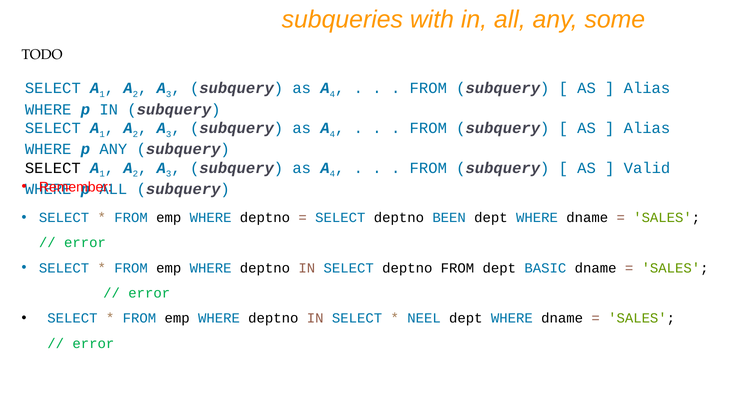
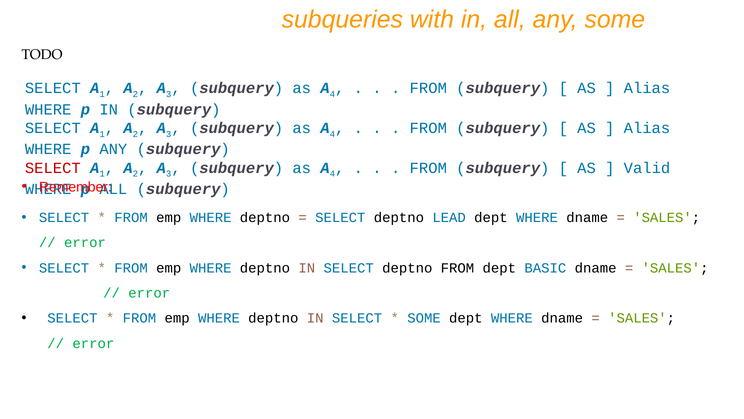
SELECT at (53, 168) colour: black -> red
BEEN: BEEN -> LEAD
NEEL at (424, 318): NEEL -> SOME
